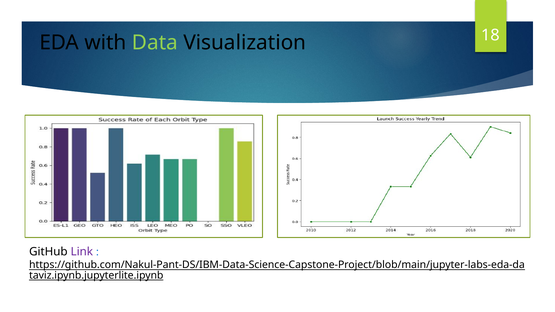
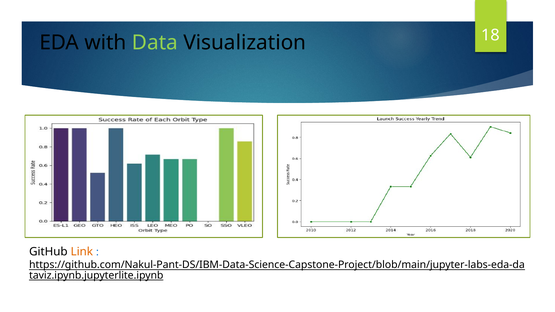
Link colour: purple -> orange
